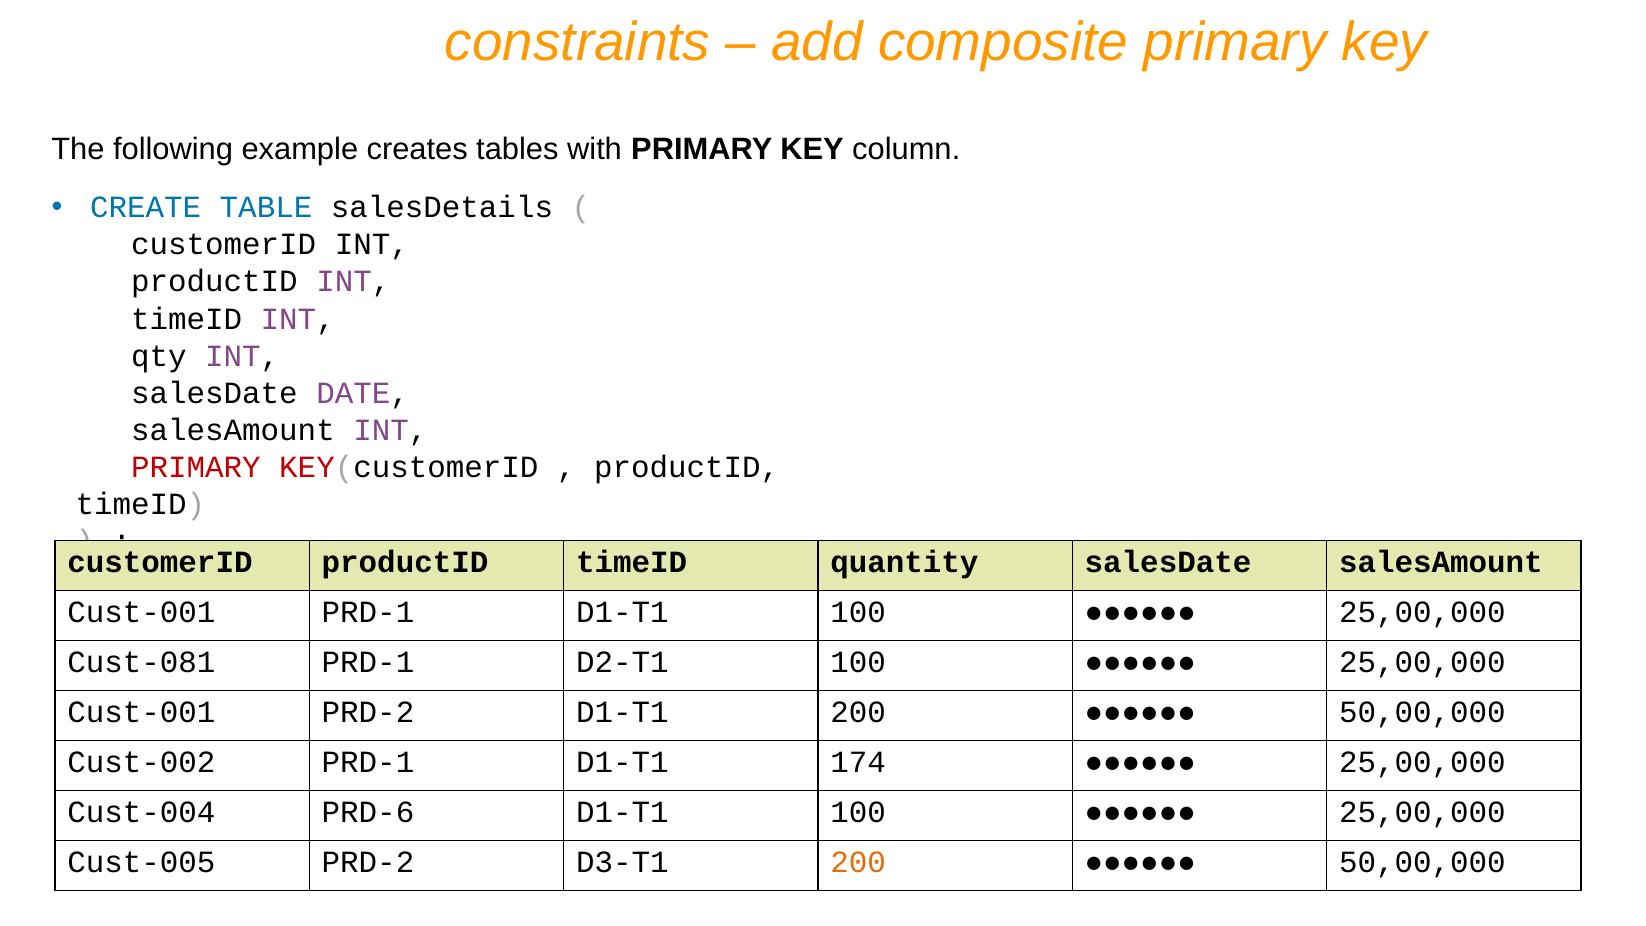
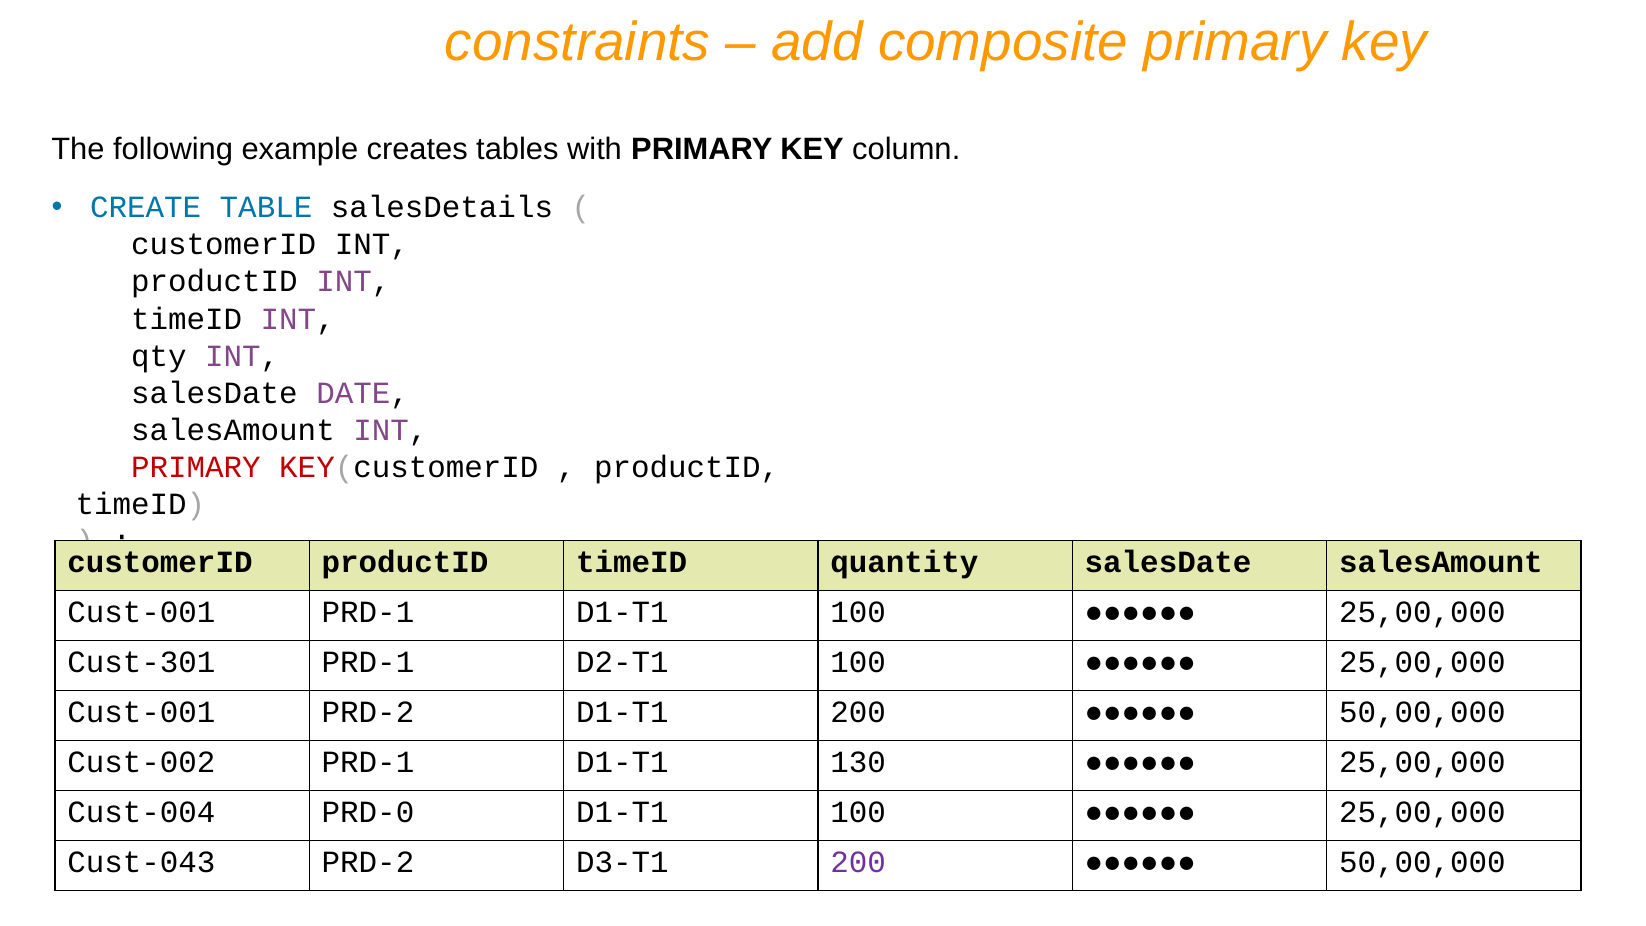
Cust-081: Cust-081 -> Cust-301
174: 174 -> 130
PRD-6: PRD-6 -> PRD-0
Cust-005: Cust-005 -> Cust-043
200 at (858, 862) colour: orange -> purple
